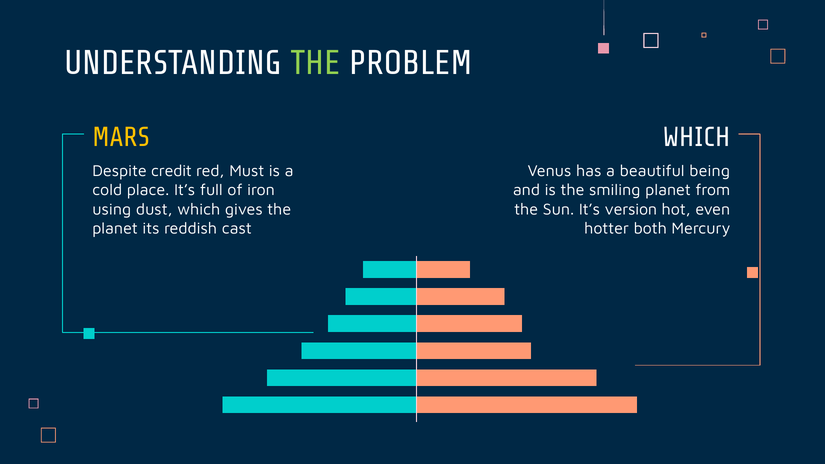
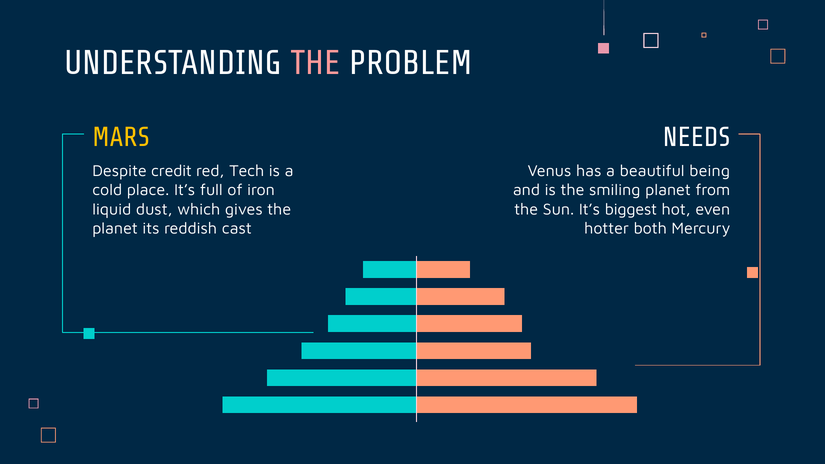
THE at (316, 63) colour: light green -> pink
WHICH at (696, 137): WHICH -> NEEDS
Must: Must -> Tech
using: using -> liquid
version: version -> biggest
